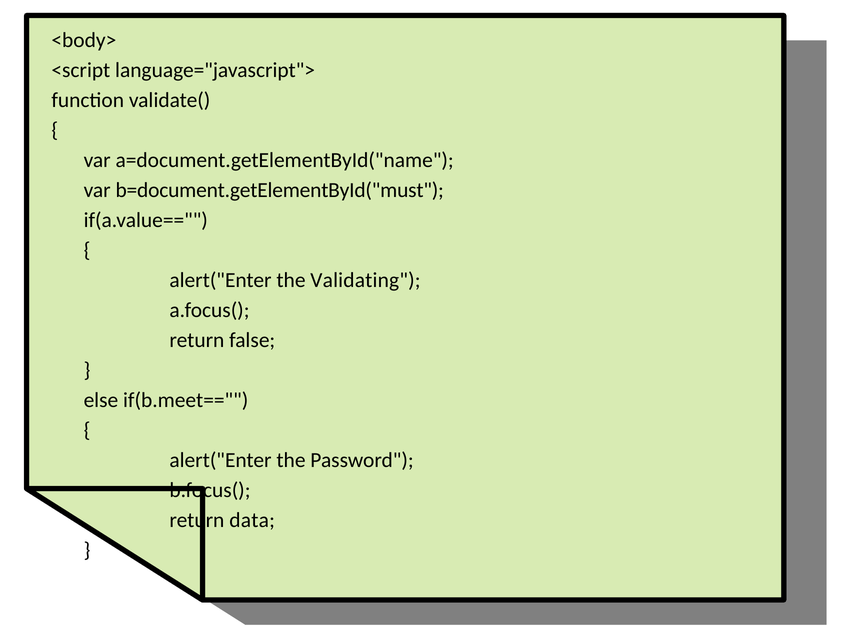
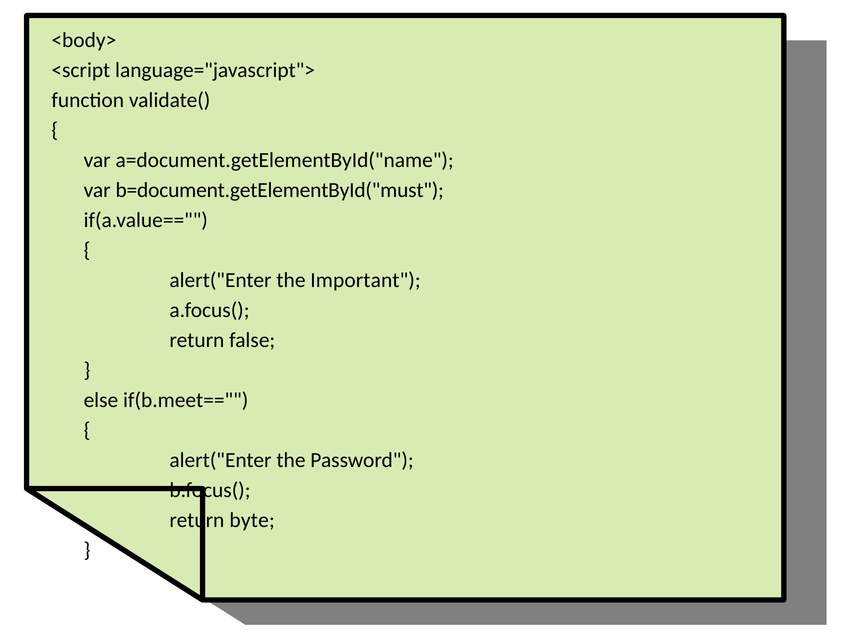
Validating: Validating -> Important
data: data -> byte
